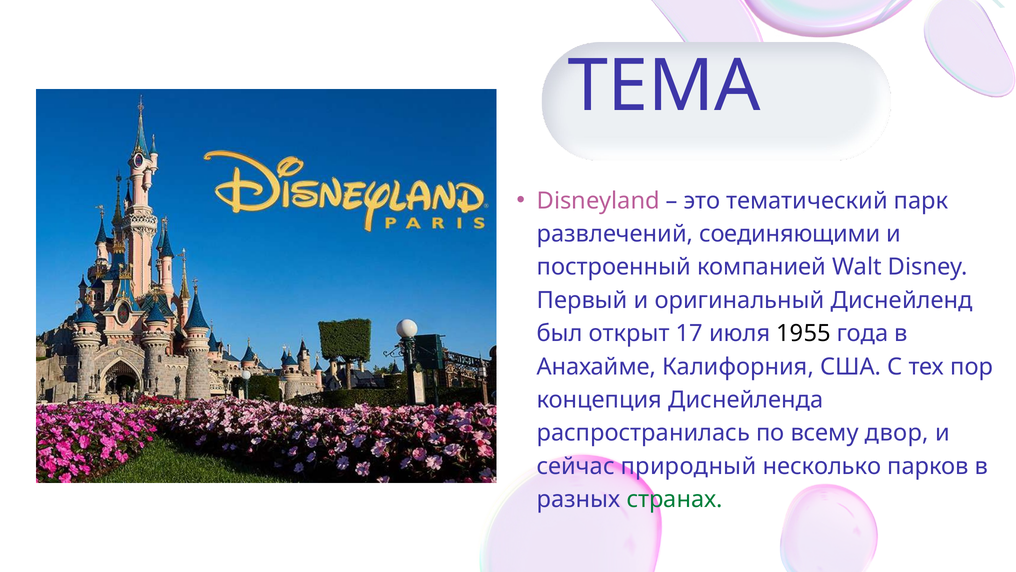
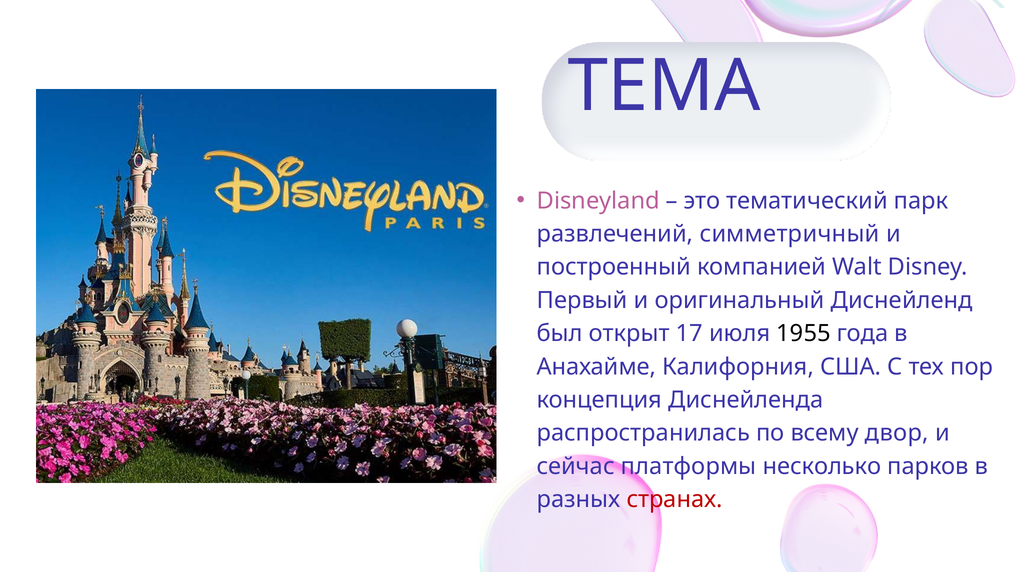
соединяющими: соединяющими -> симметричный
природный: природный -> платформы
странах colour: green -> red
